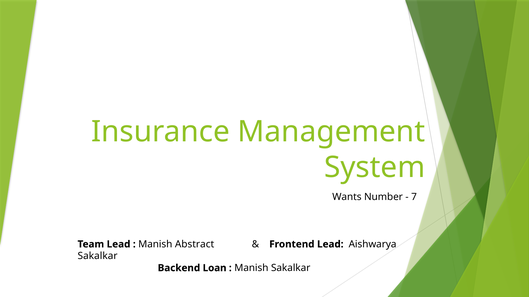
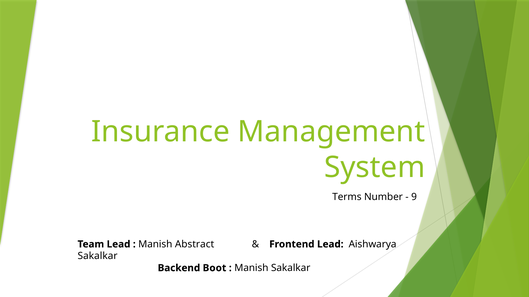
Wants: Wants -> Terms
7: 7 -> 9
Loan: Loan -> Boot
